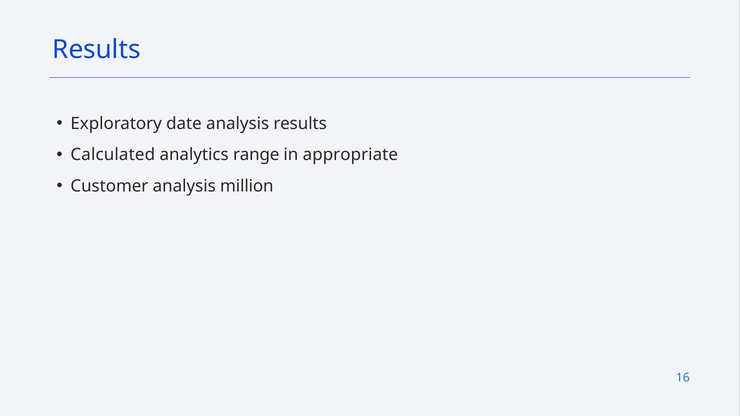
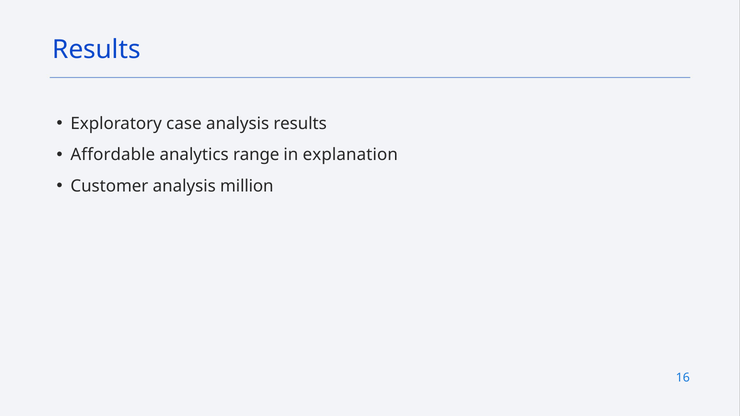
date: date -> case
Calculated: Calculated -> Affordable
appropriate: appropriate -> explanation
